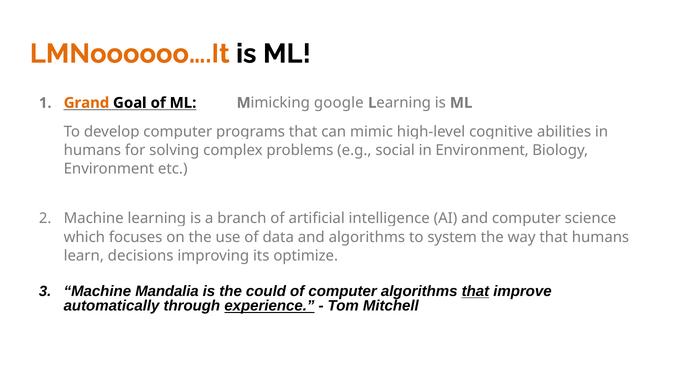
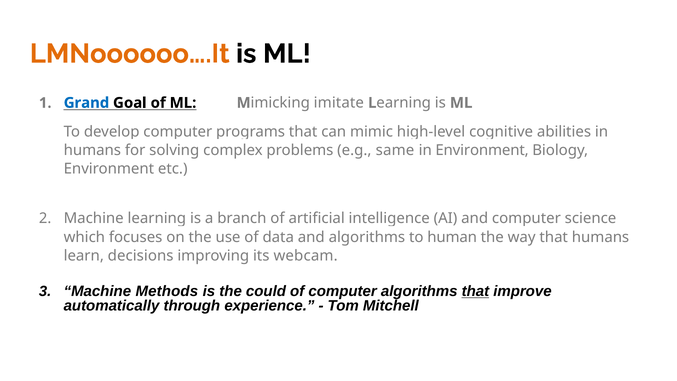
Grand colour: orange -> blue
google: google -> imitate
social: social -> same
system: system -> human
optimize: optimize -> webcam
Mandalia: Mandalia -> Methods
experience underline: present -> none
